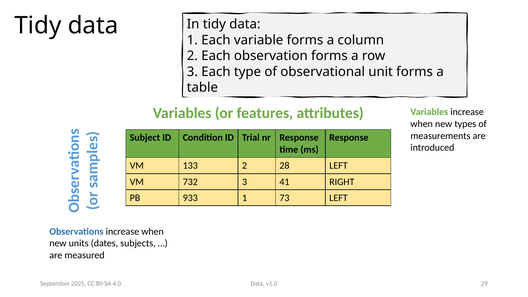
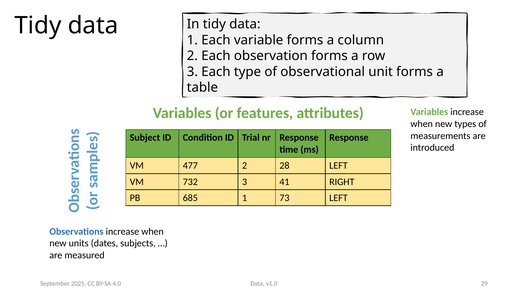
133: 133 -> 477
933: 933 -> 685
